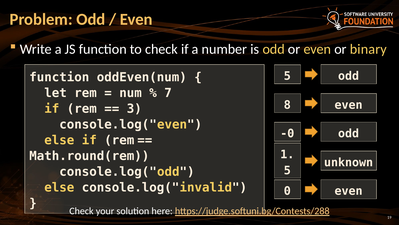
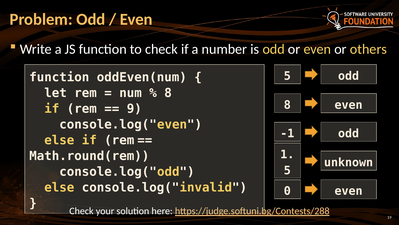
binary: binary -> others
7 at (168, 93): 7 -> 8
3: 3 -> 9
-0: -0 -> -1
